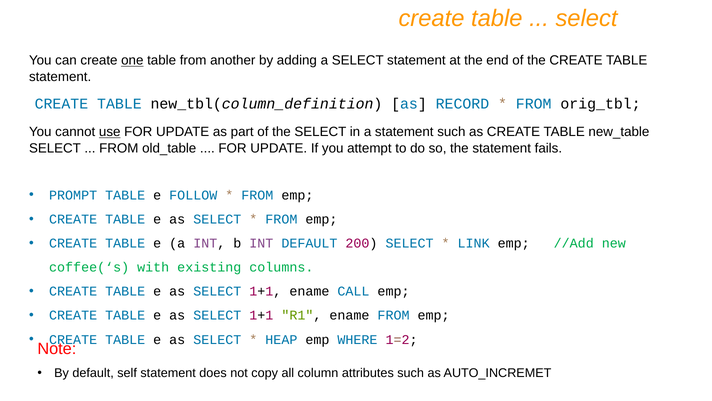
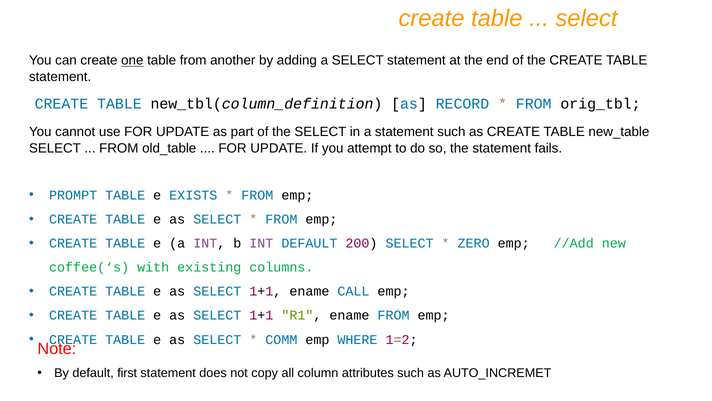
use underline: present -> none
FOLLOW: FOLLOW -> EXISTS
LINK: LINK -> ZERO
HEAP: HEAP -> COMM
self: self -> first
